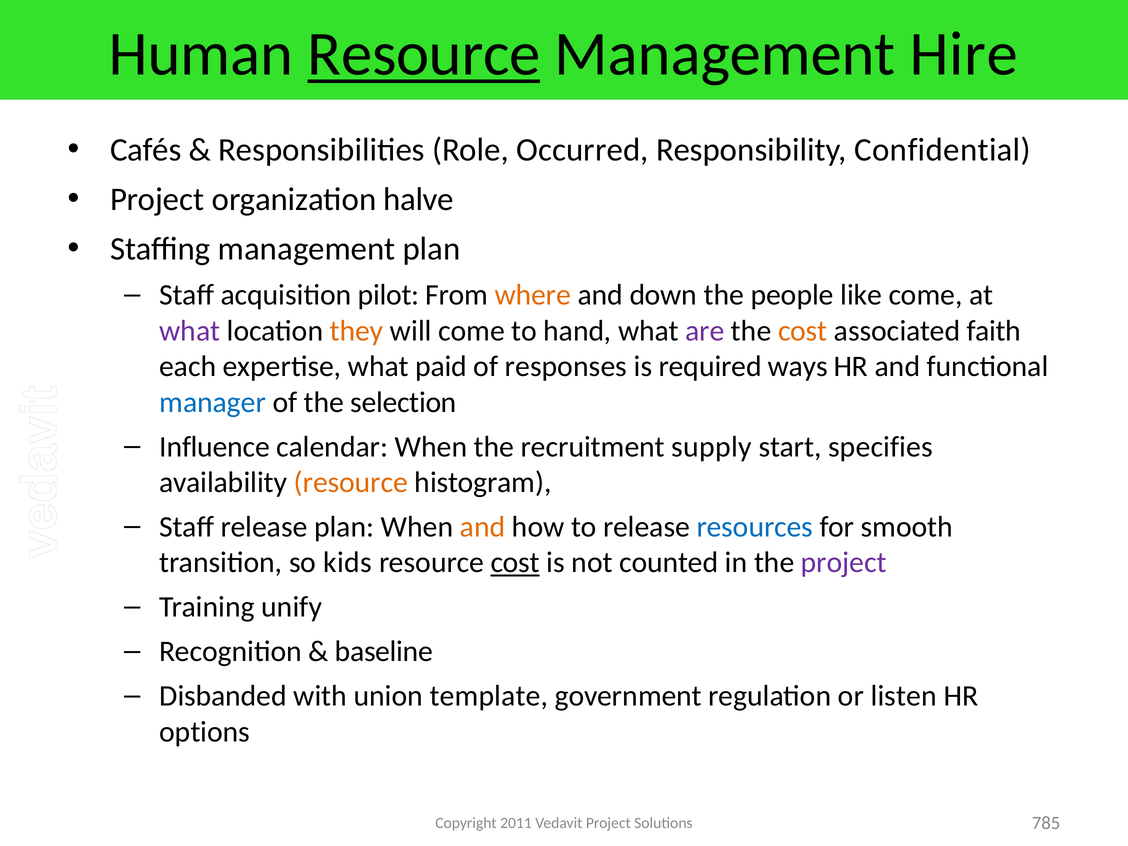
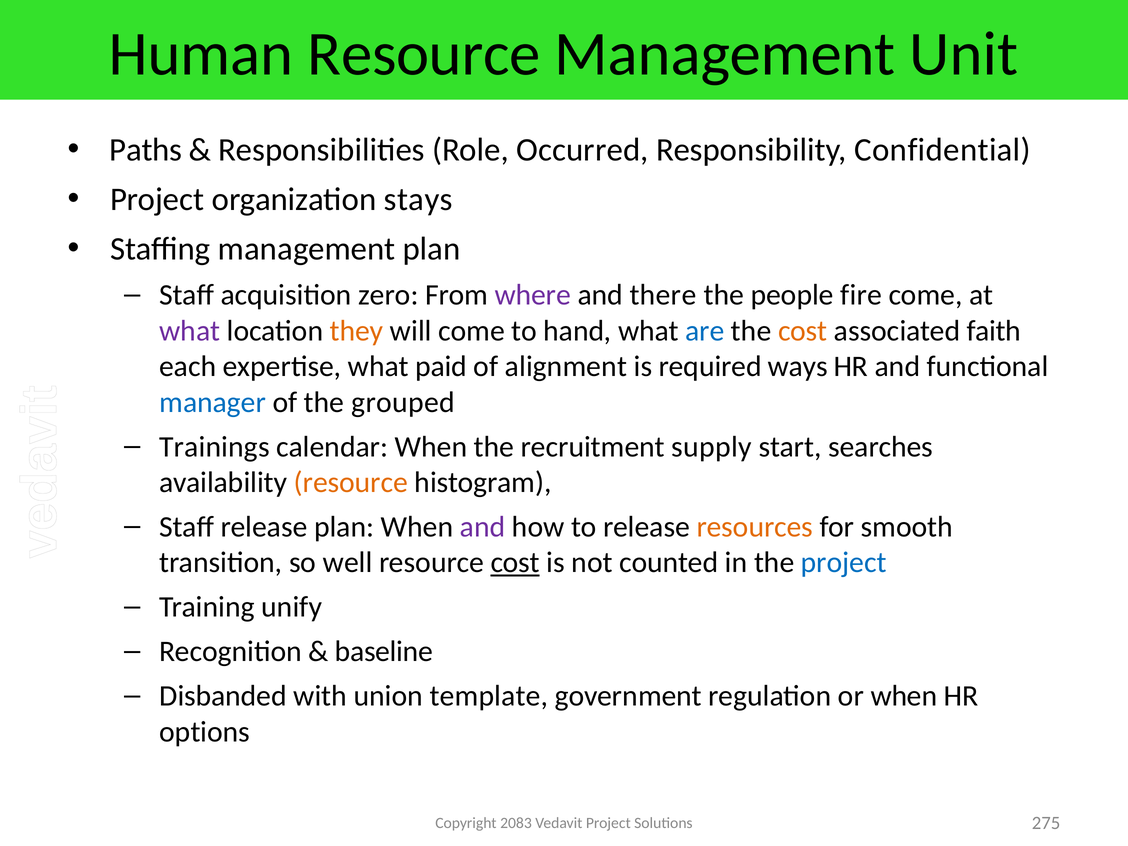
Resource at (424, 54) underline: present -> none
Hire: Hire -> Unit
Cafés: Cafés -> Paths
halve: halve -> stays
pilot: pilot -> zero
where colour: orange -> purple
down: down -> there
like: like -> fire
are colour: purple -> blue
responses: responses -> alignment
selection: selection -> grouped
Influence: Influence -> Trainings
specifies: specifies -> searches
and at (483, 527) colour: orange -> purple
resources colour: blue -> orange
kids: kids -> well
project at (844, 563) colour: purple -> blue
or listen: listen -> when
2011: 2011 -> 2083
785: 785 -> 275
